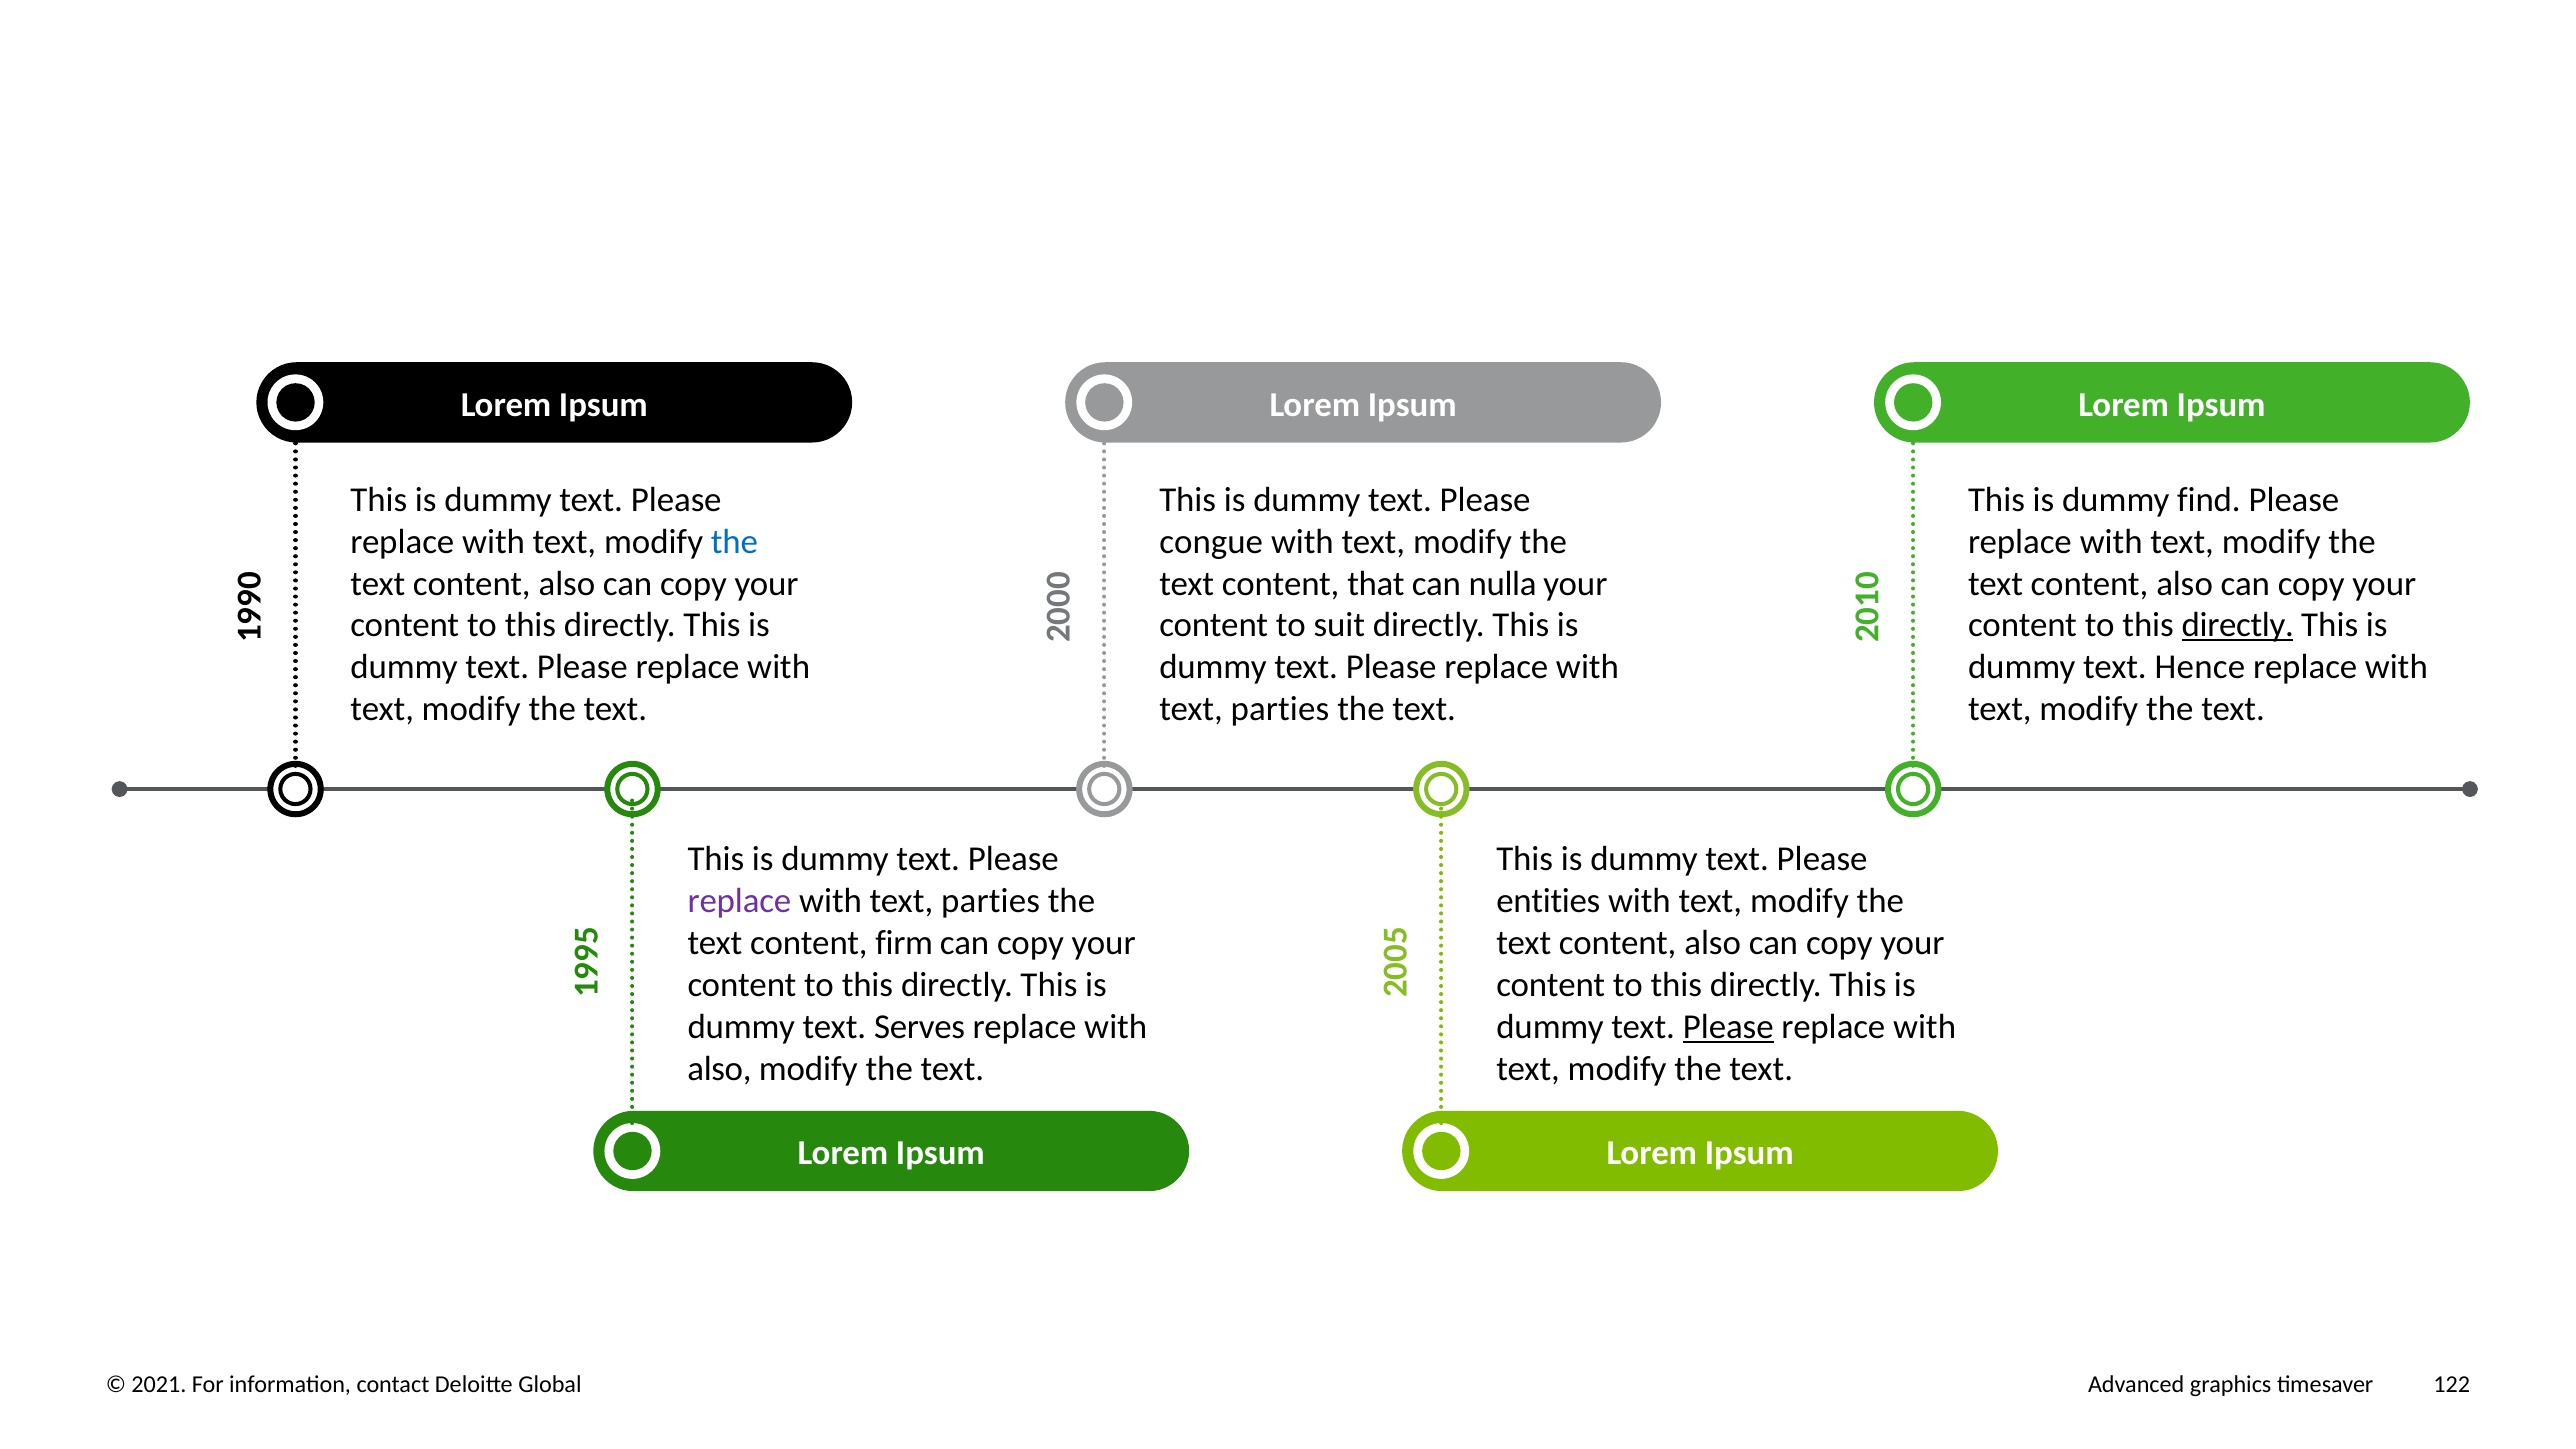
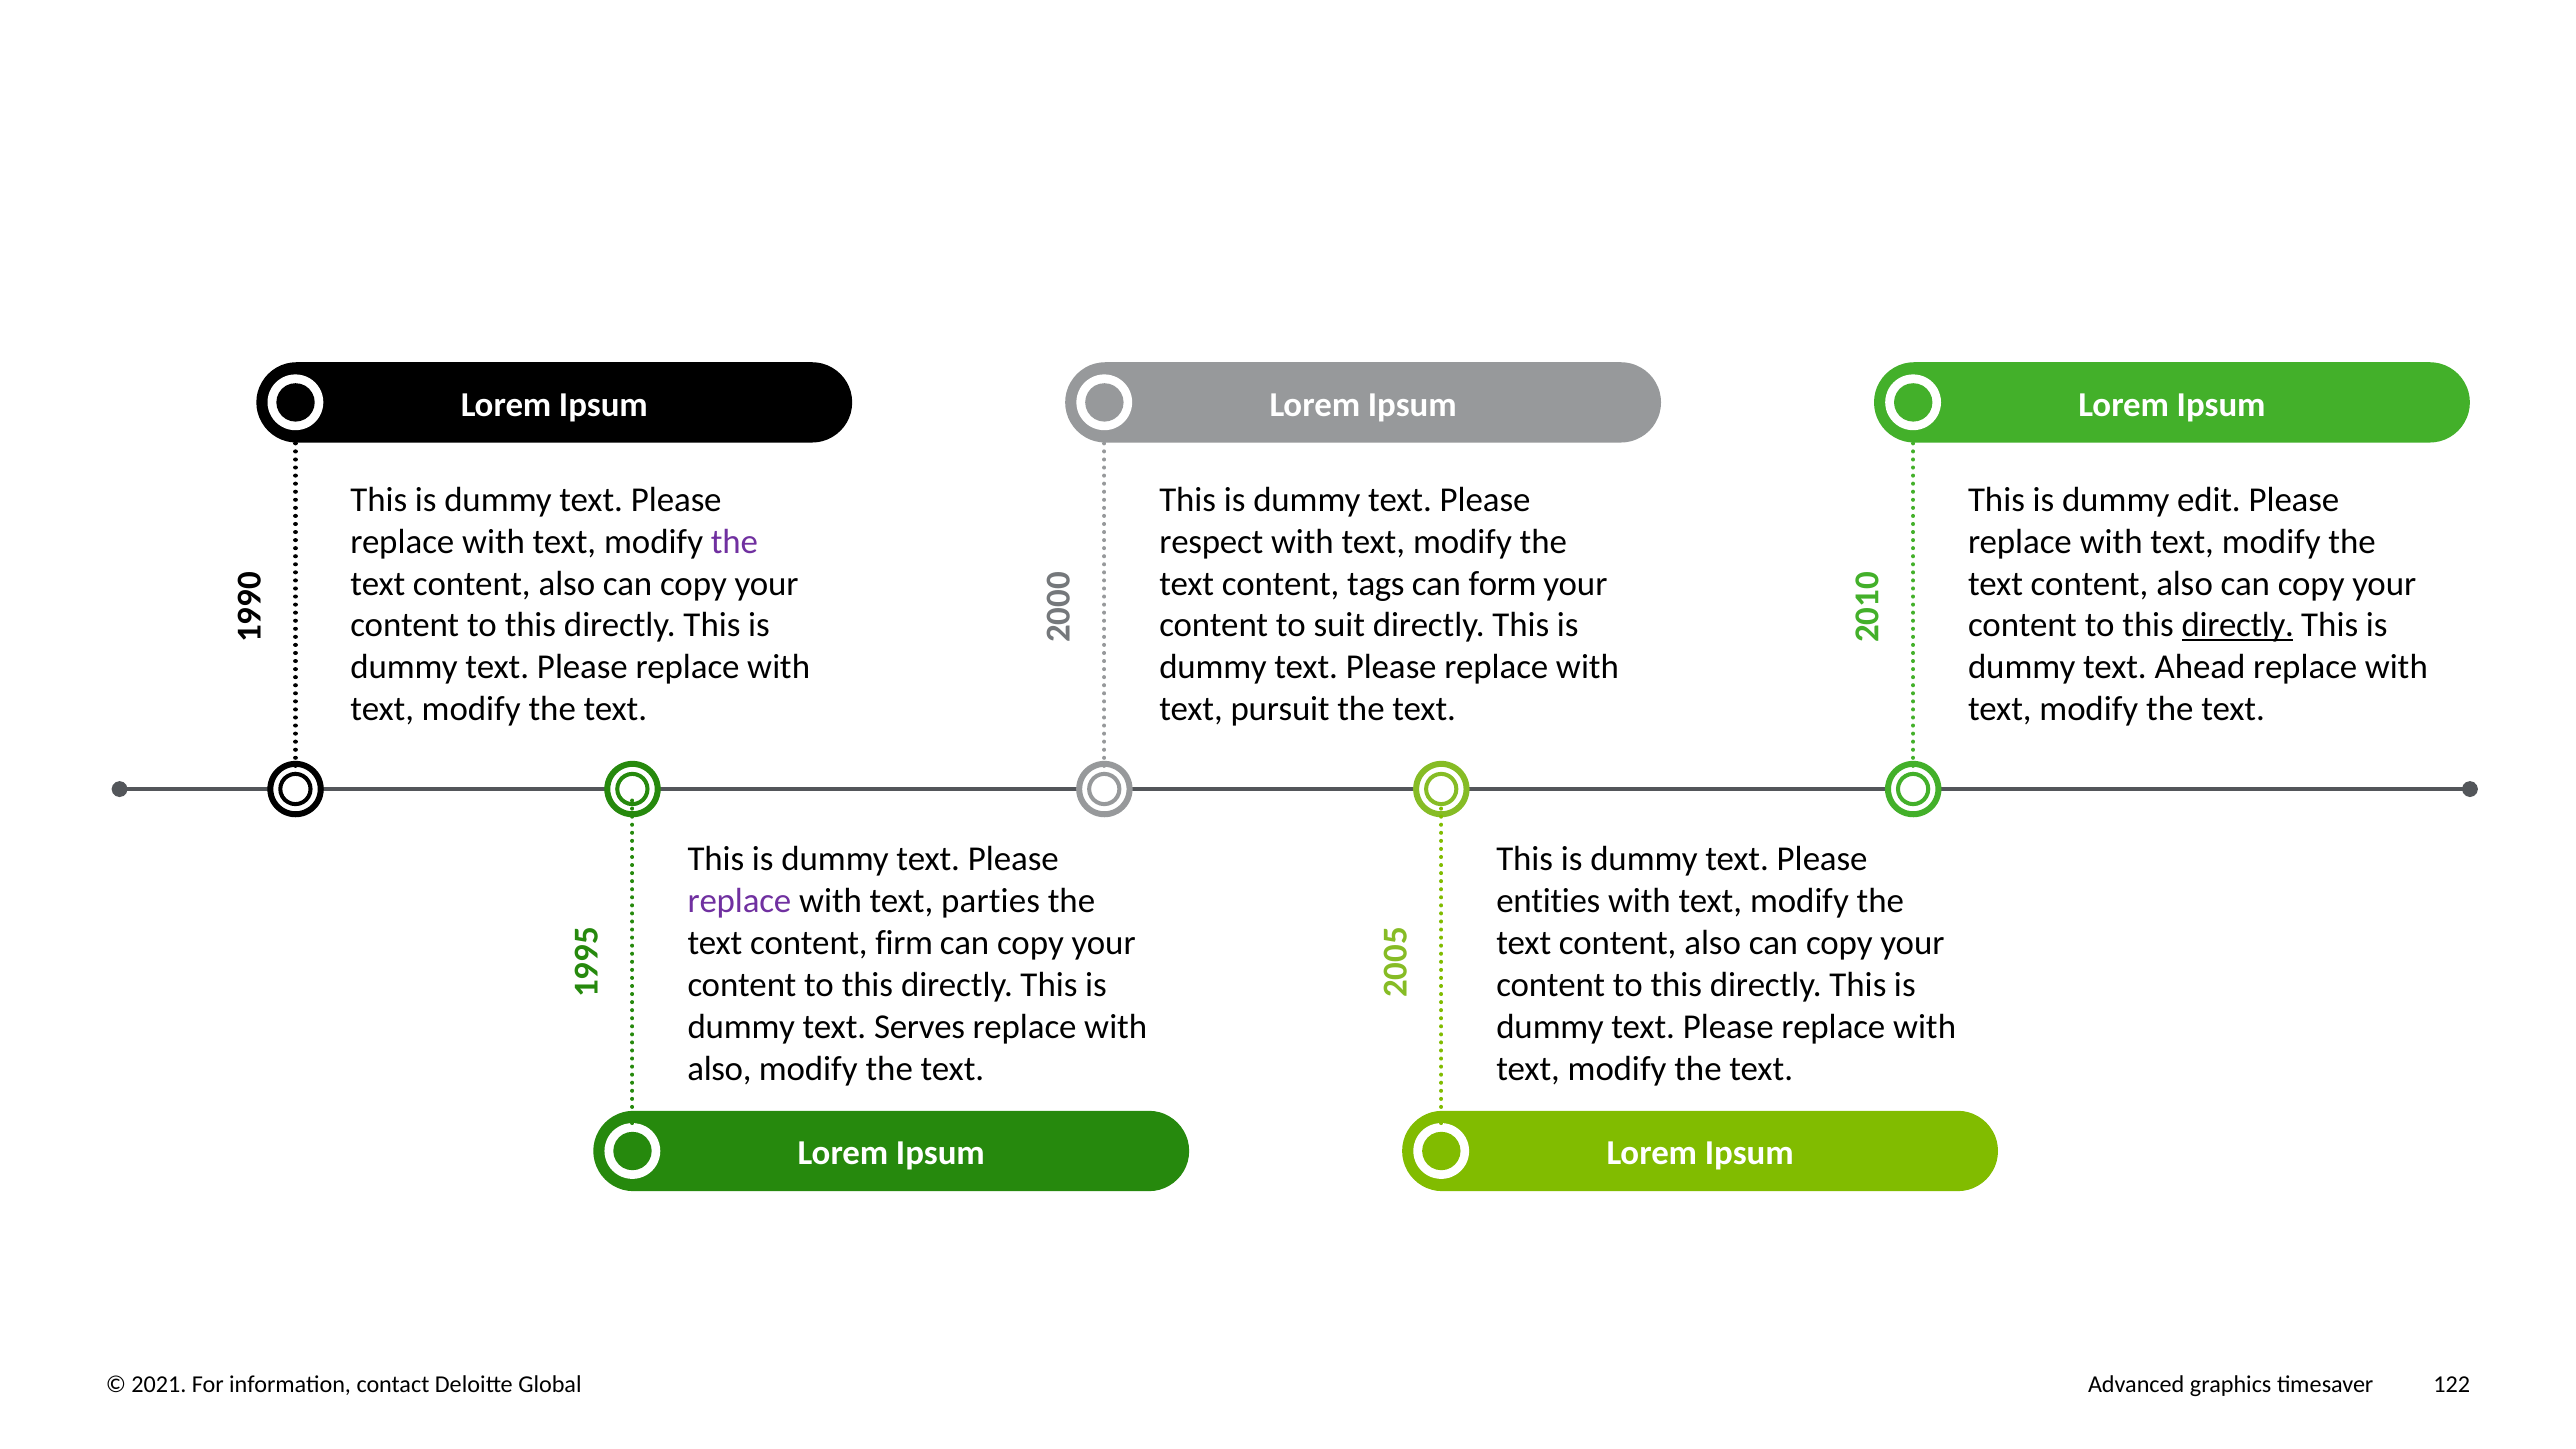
find: find -> edit
the at (734, 542) colour: blue -> purple
congue: congue -> respect
that: that -> tags
nulla: nulla -> form
Hence: Hence -> Ahead
parties at (1280, 709): parties -> pursuit
Please at (1728, 1027) underline: present -> none
